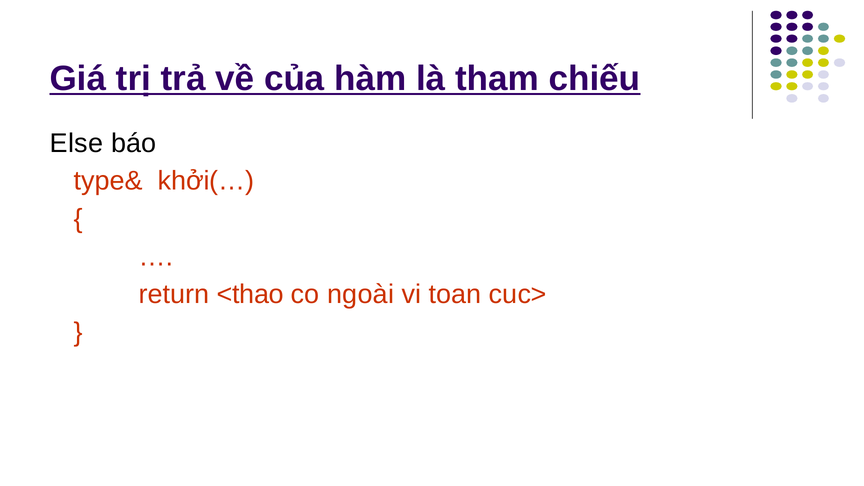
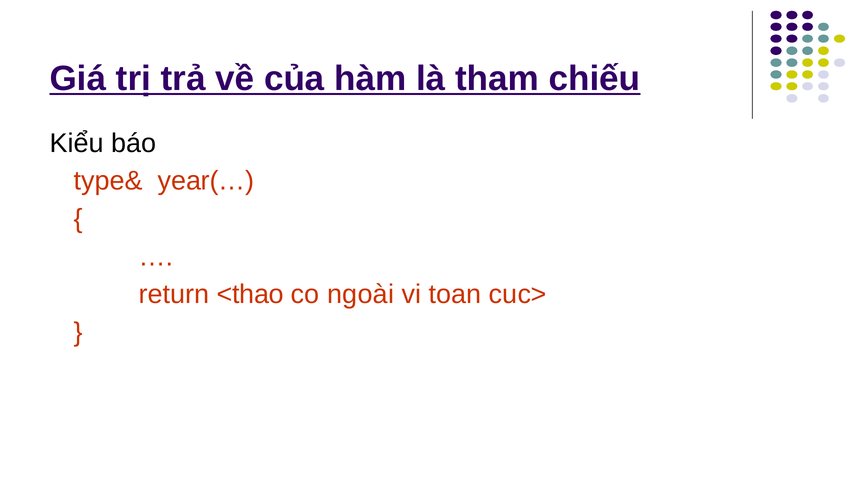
Else: Else -> Kiểu
khởi(…: khởi(… -> year(…
